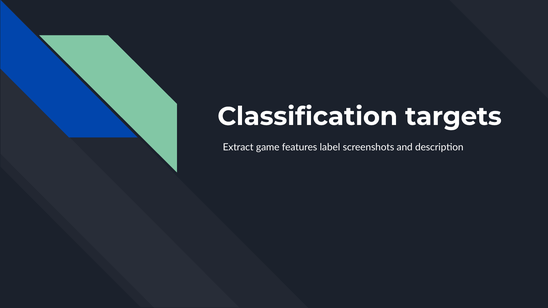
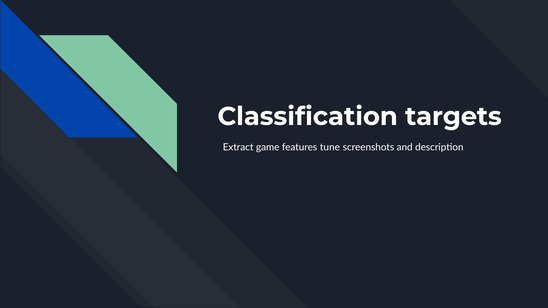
label: label -> tune
